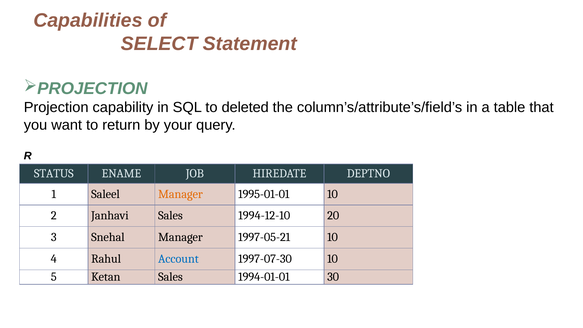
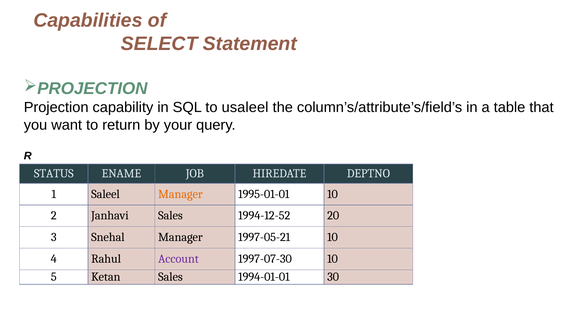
deleted: deleted -> usaleel
1994-12-10: 1994-12-10 -> 1994-12-52
Account colour: blue -> purple
